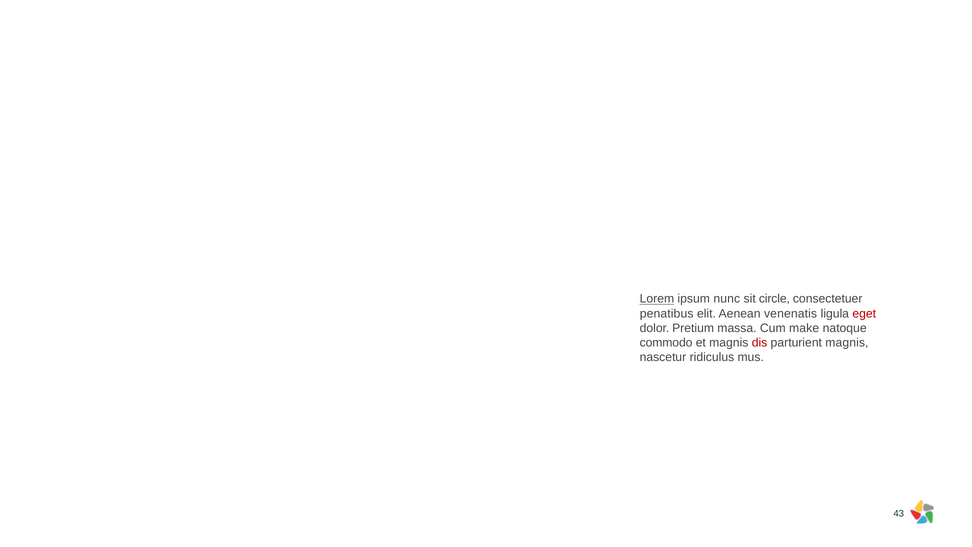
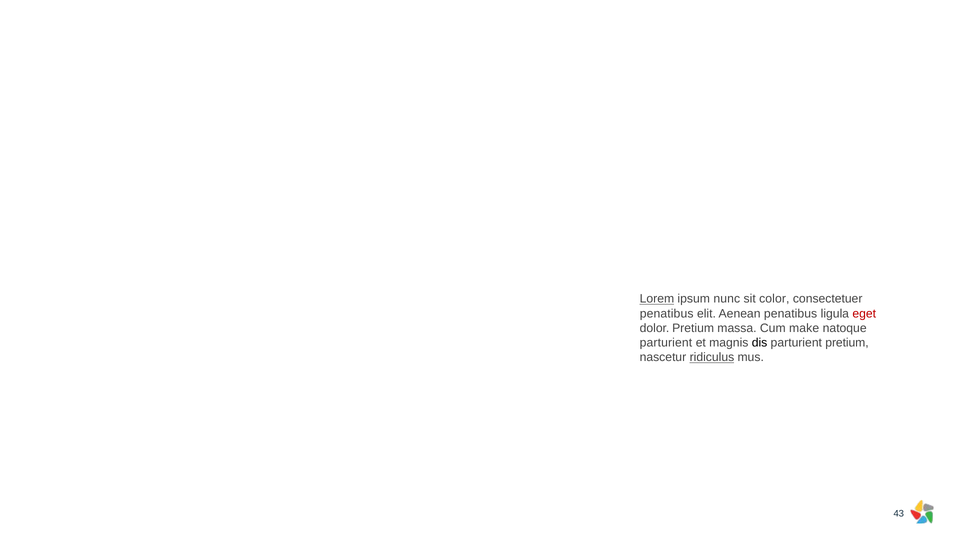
circle: circle -> color
Aenean venenatis: venenatis -> penatibus
commodo at (666, 343): commodo -> parturient
dis colour: red -> black
parturient magnis: magnis -> pretium
ridiculus underline: none -> present
